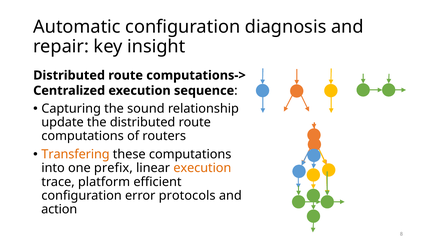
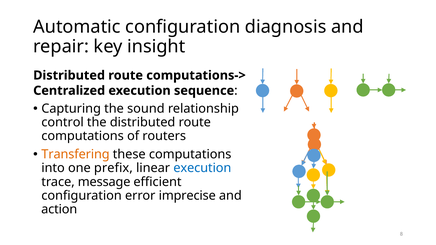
update: update -> control
execution at (202, 168) colour: orange -> blue
platform: platform -> message
protocols: protocols -> imprecise
